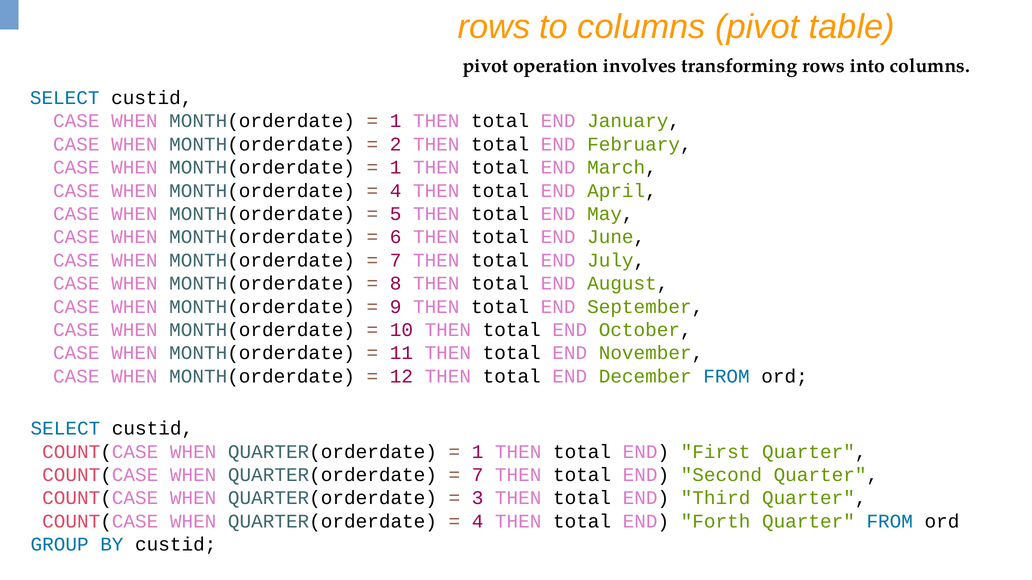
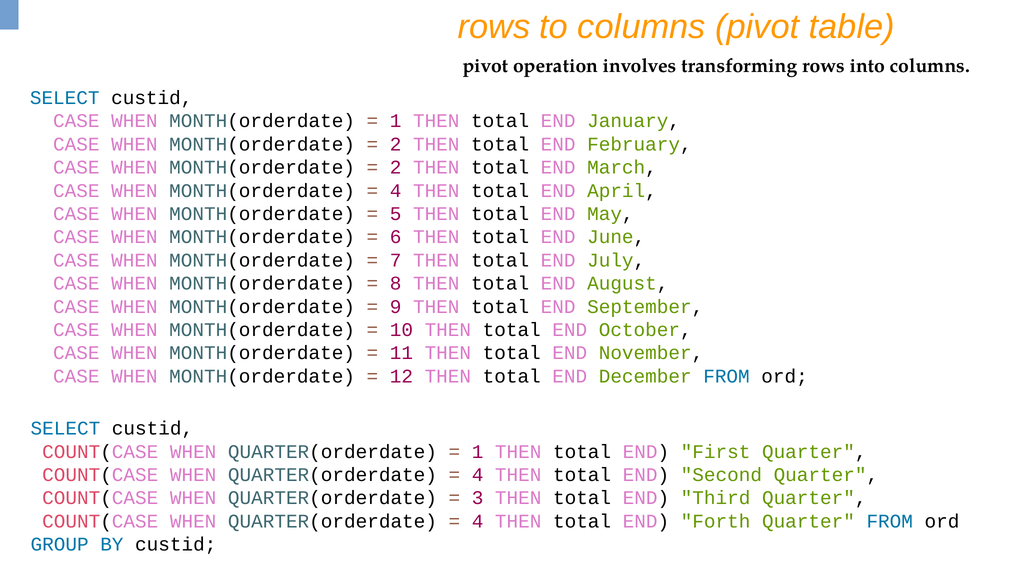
1 at (396, 168): 1 -> 2
7 at (478, 475): 7 -> 4
